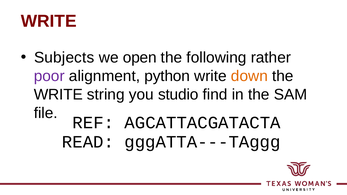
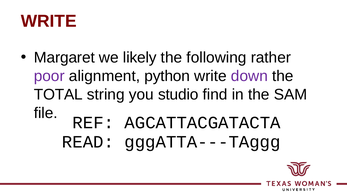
Subjects: Subjects -> Margaret
open: open -> likely
down colour: orange -> purple
WRITE at (58, 95): WRITE -> TOTAL
